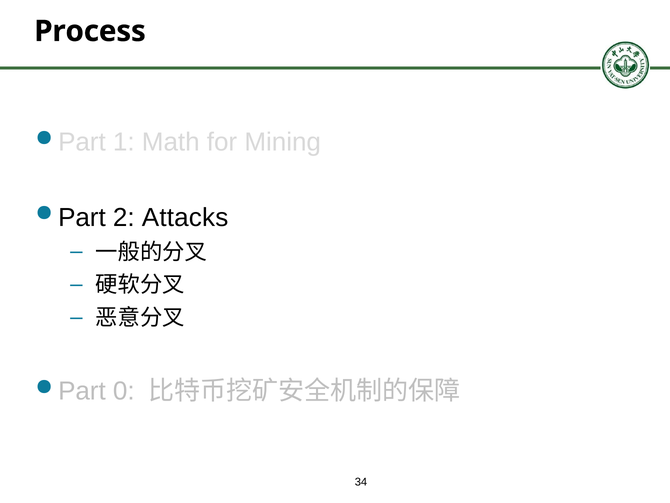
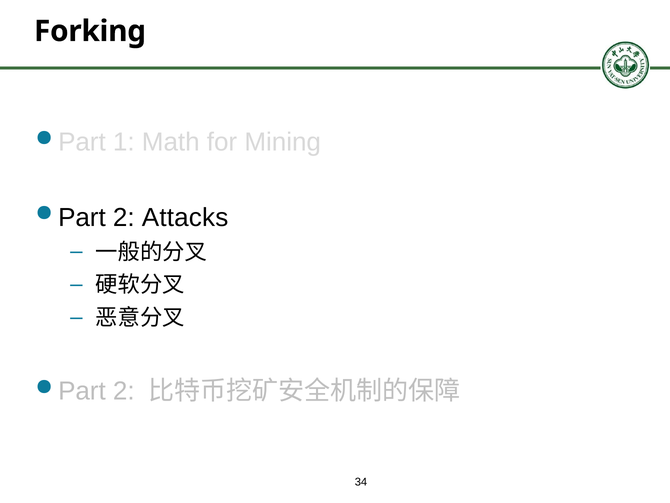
Process: Process -> Forking
0 at (124, 391): 0 -> 2
